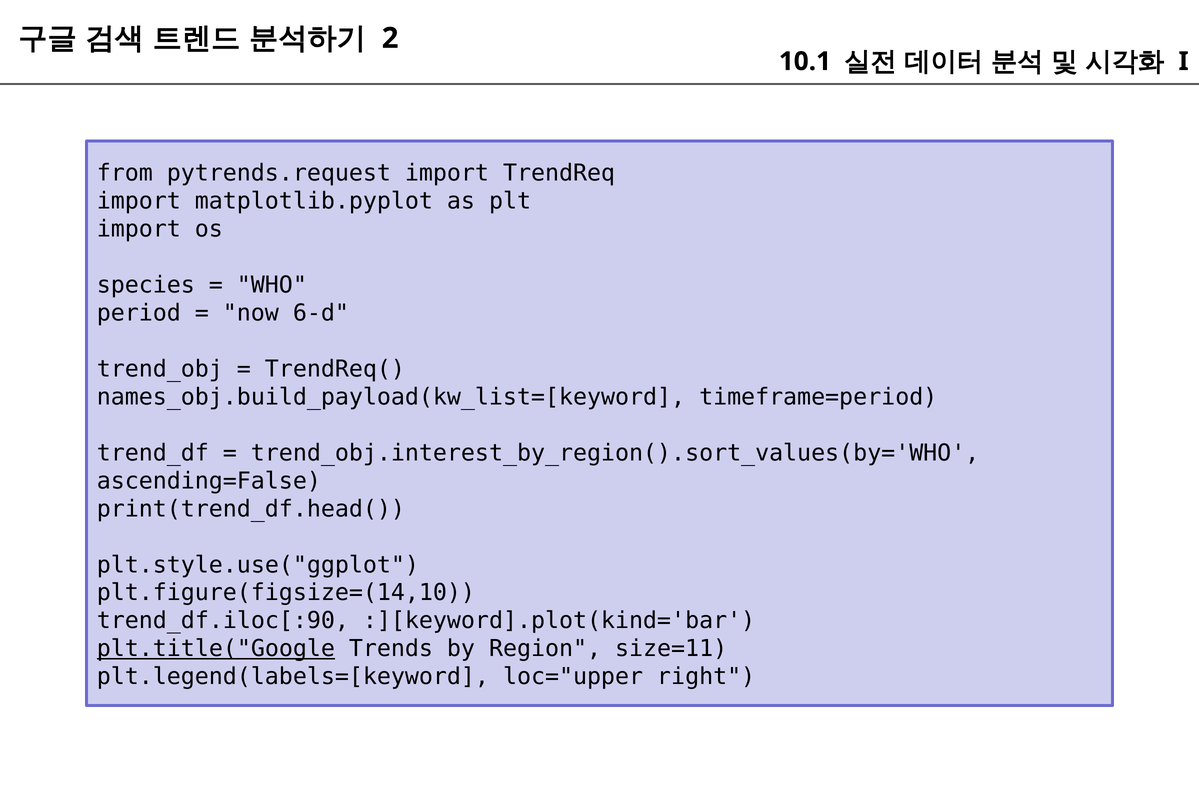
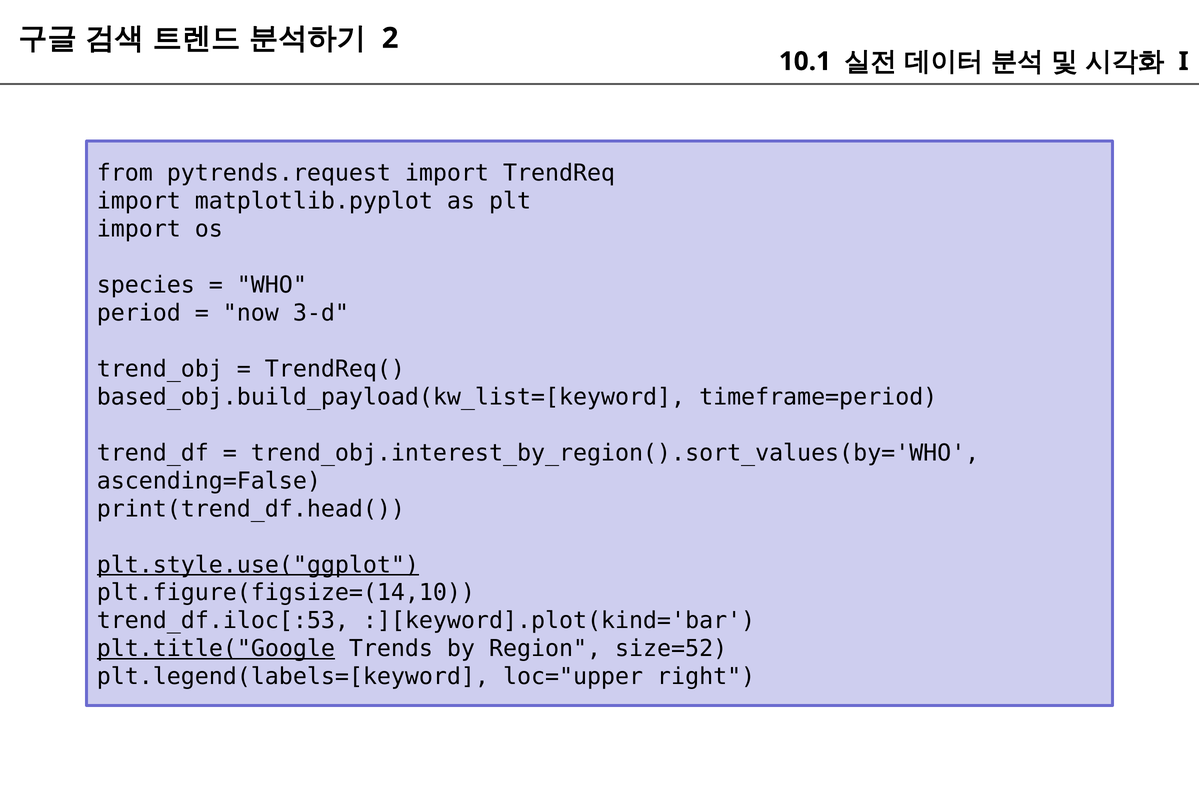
6-d: 6-d -> 3-d
names_obj.build_payload(kw_list=[keyword: names_obj.build_payload(kw_list=[keyword -> based_obj.build_payload(kw_list=[keyword
plt.style.use("ggplot underline: none -> present
trend_df.iloc[:90: trend_df.iloc[:90 -> trend_df.iloc[:53
size=11: size=11 -> size=52
